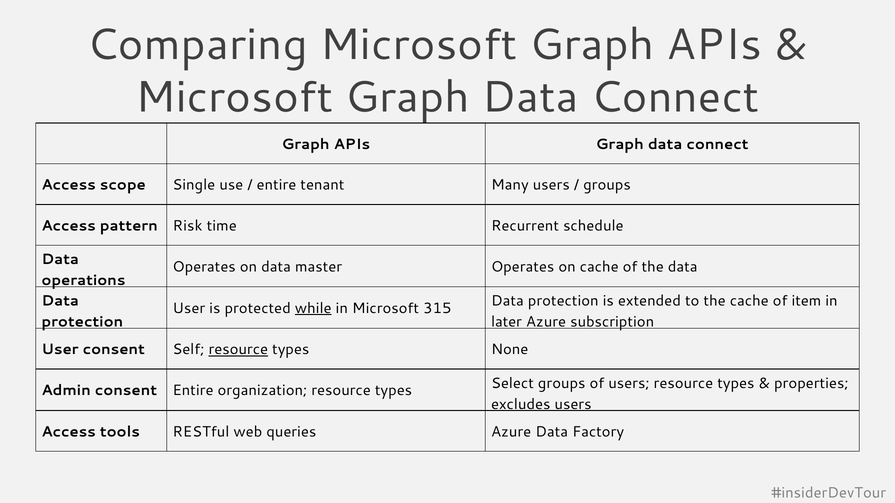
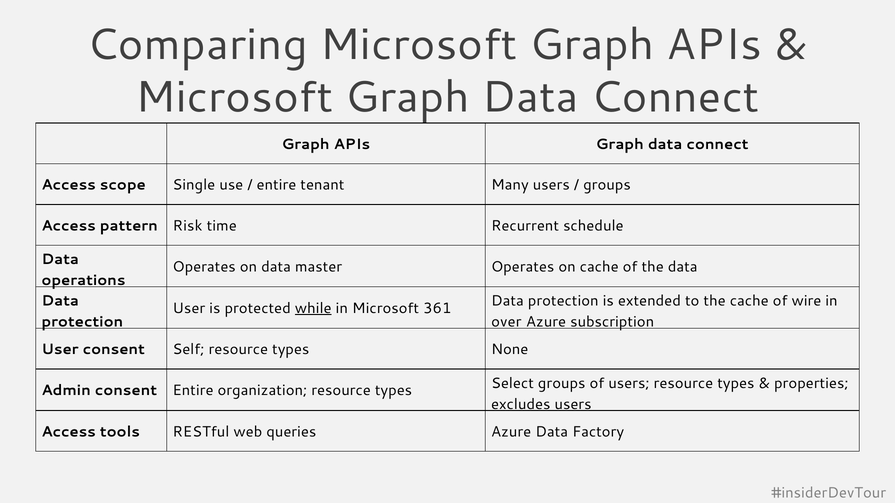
315: 315 -> 361
item: item -> wire
later: later -> over
resource at (238, 350) underline: present -> none
